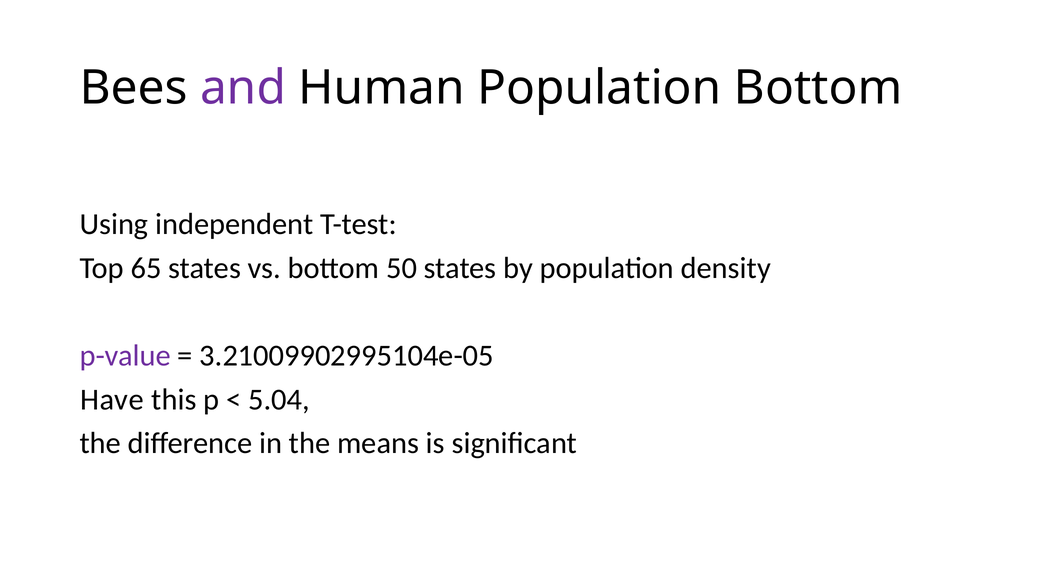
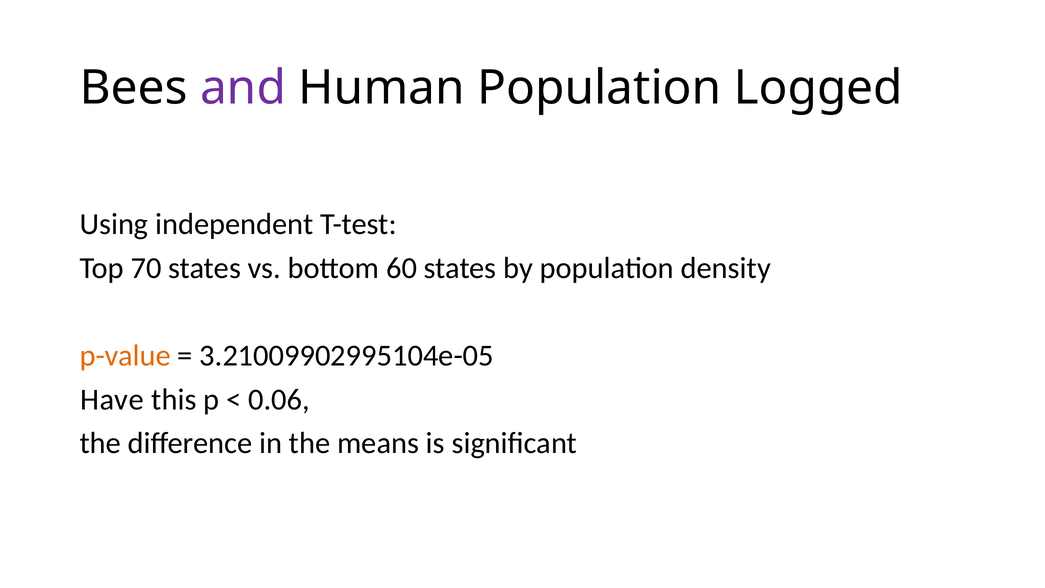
Population Bottom: Bottom -> Logged
65: 65 -> 70
50: 50 -> 60
p-value colour: purple -> orange
5.04: 5.04 -> 0.06
